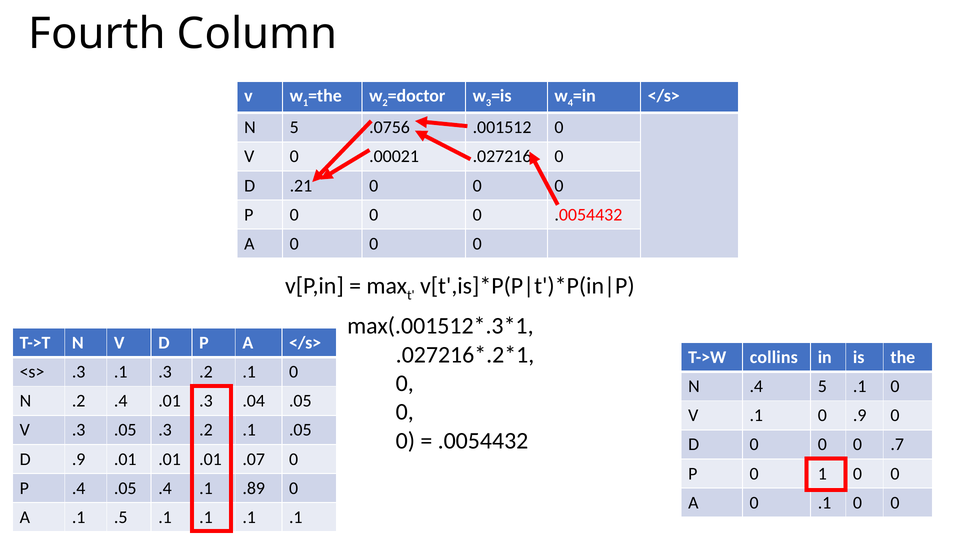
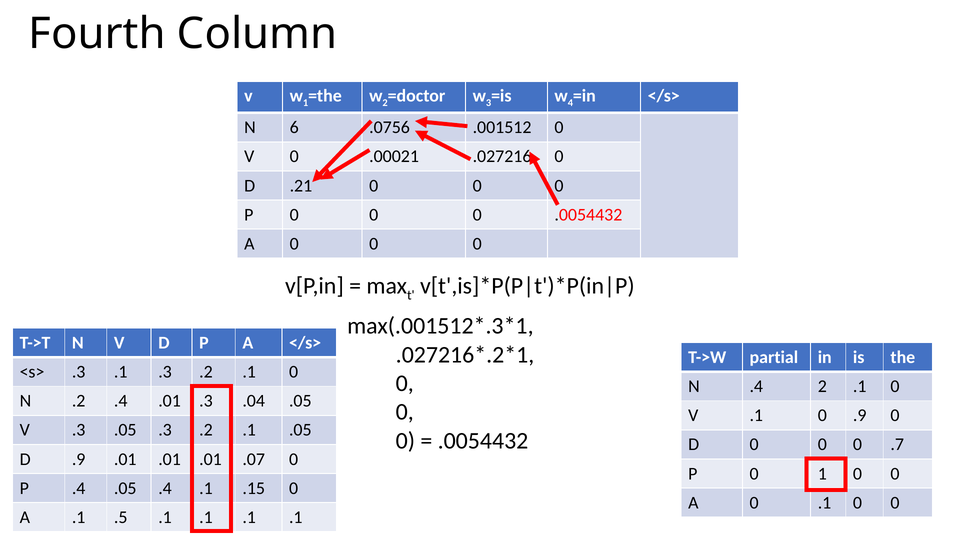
N 5: 5 -> 6
collins: collins -> partial
.4 5: 5 -> 2
.89: .89 -> .15
